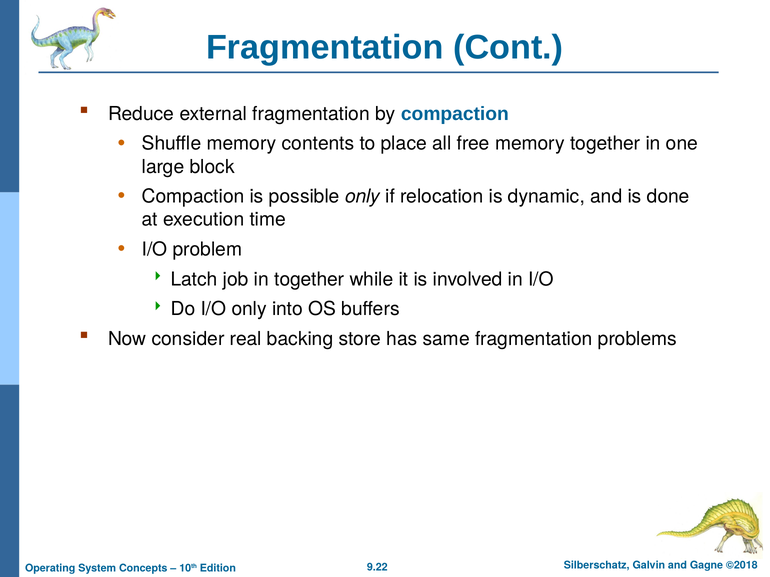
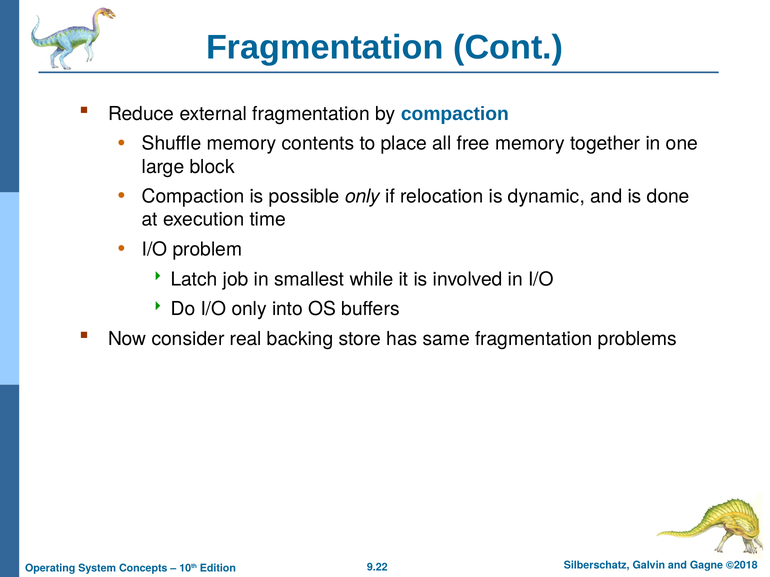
in together: together -> smallest
